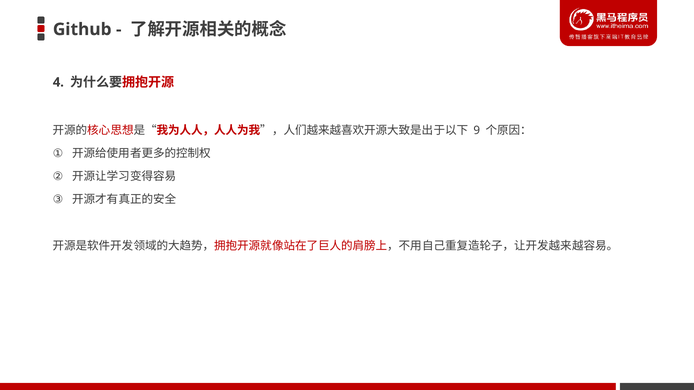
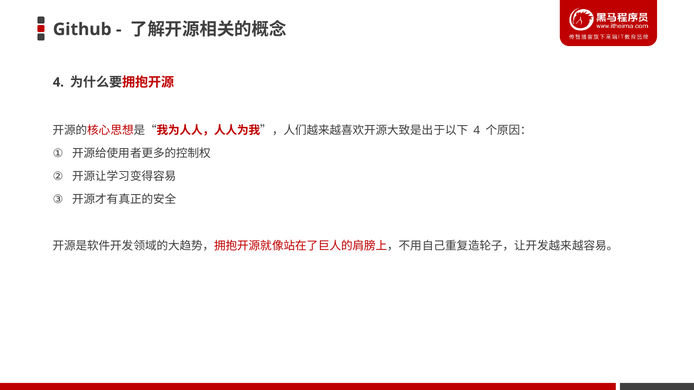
9 at (477, 130): 9 -> 4
